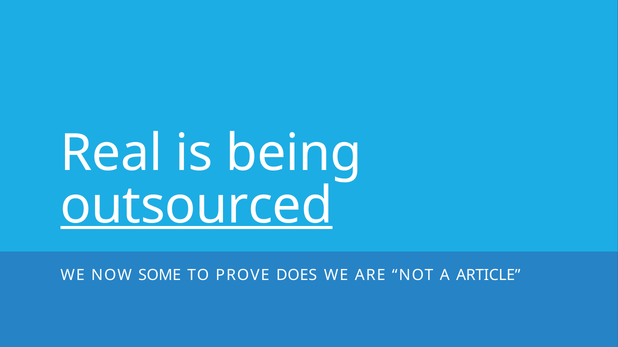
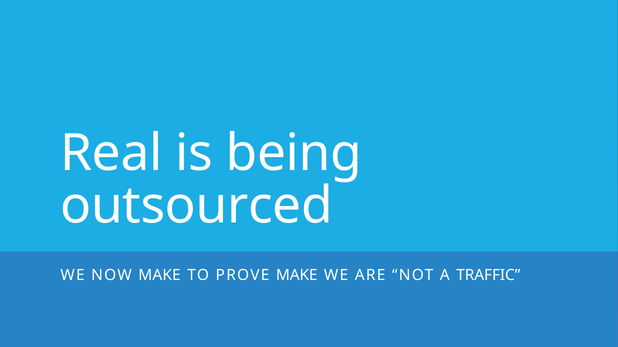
outsourced underline: present -> none
NOW SOME: SOME -> MAKE
PROVE DOES: DOES -> MAKE
ARTICLE: ARTICLE -> TRAFFIC
